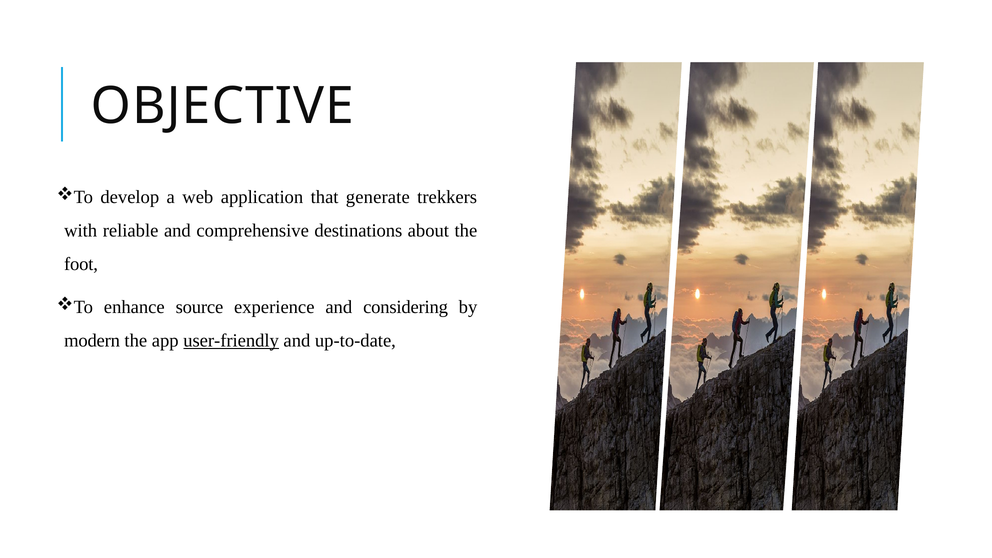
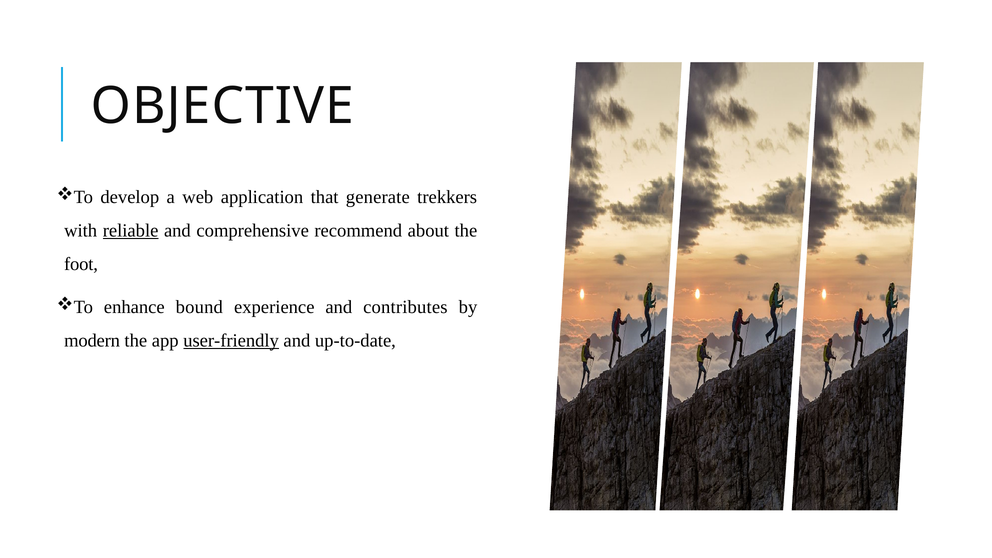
reliable underline: none -> present
destinations: destinations -> recommend
source: source -> bound
considering: considering -> contributes
